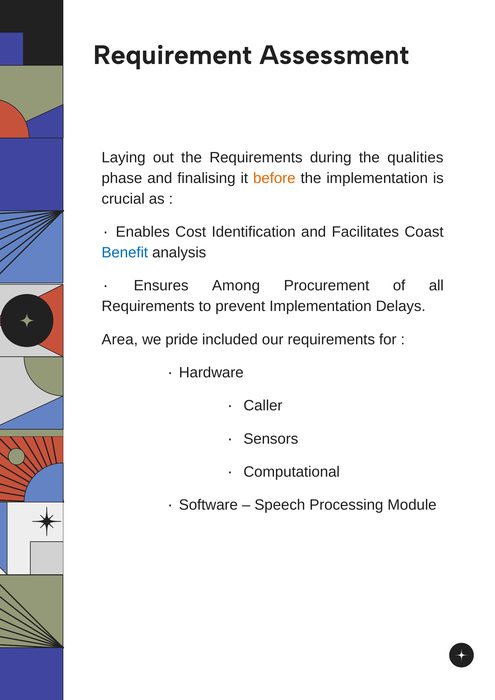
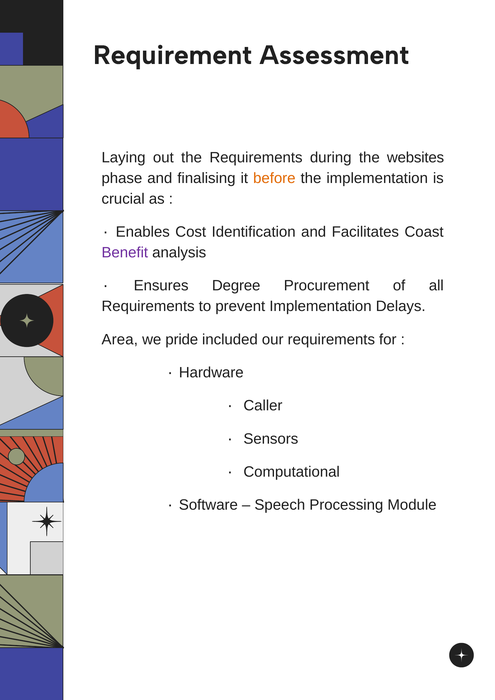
qualities: qualities -> websites
Benefit colour: blue -> purple
Among: Among -> Degree
